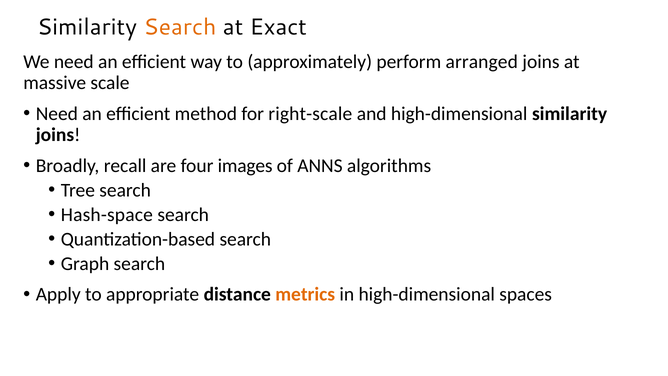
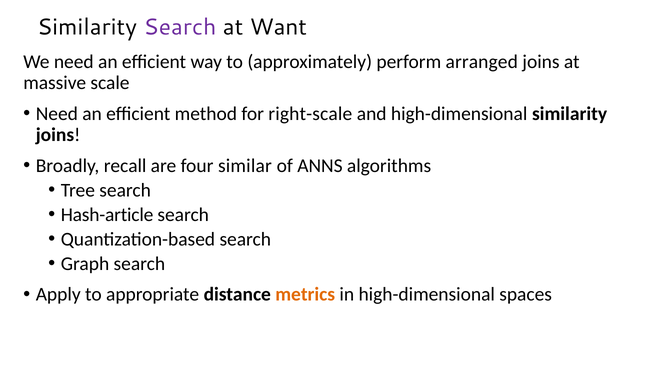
Search at (180, 27) colour: orange -> purple
Exact: Exact -> Want
images: images -> similar
Hash-space: Hash-space -> Hash-article
